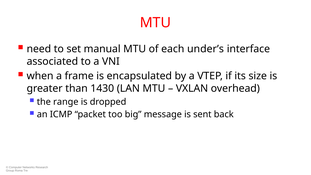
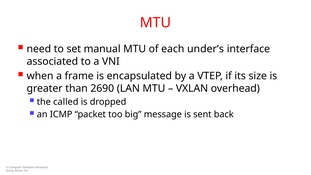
1430: 1430 -> 2690
range: range -> called
